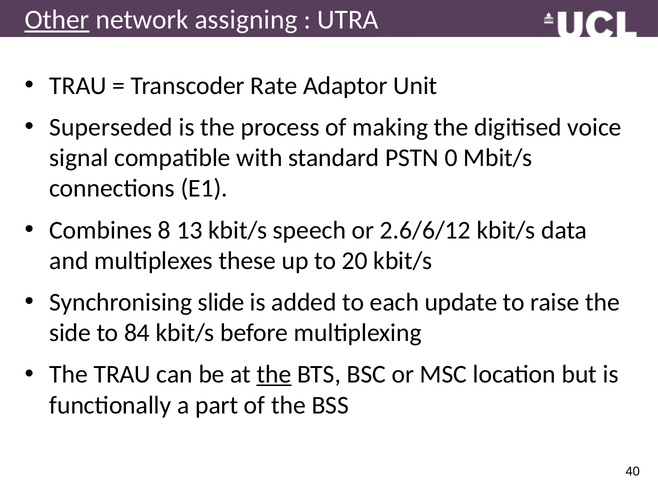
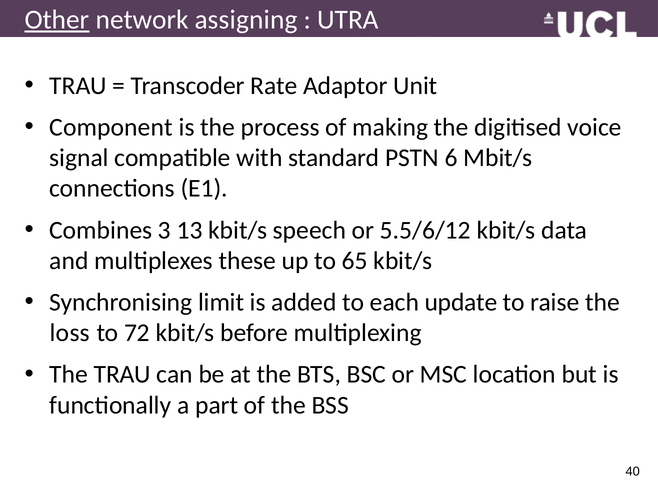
Superseded: Superseded -> Component
0: 0 -> 6
8: 8 -> 3
2.6/6/12: 2.6/6/12 -> 5.5/6/12
20: 20 -> 65
slide: slide -> limit
side: side -> loss
84: 84 -> 72
the at (274, 375) underline: present -> none
